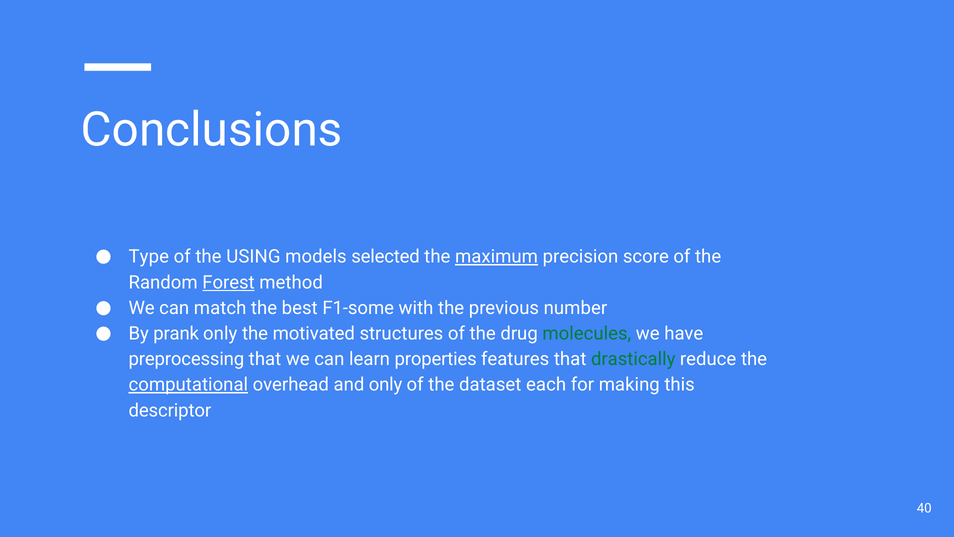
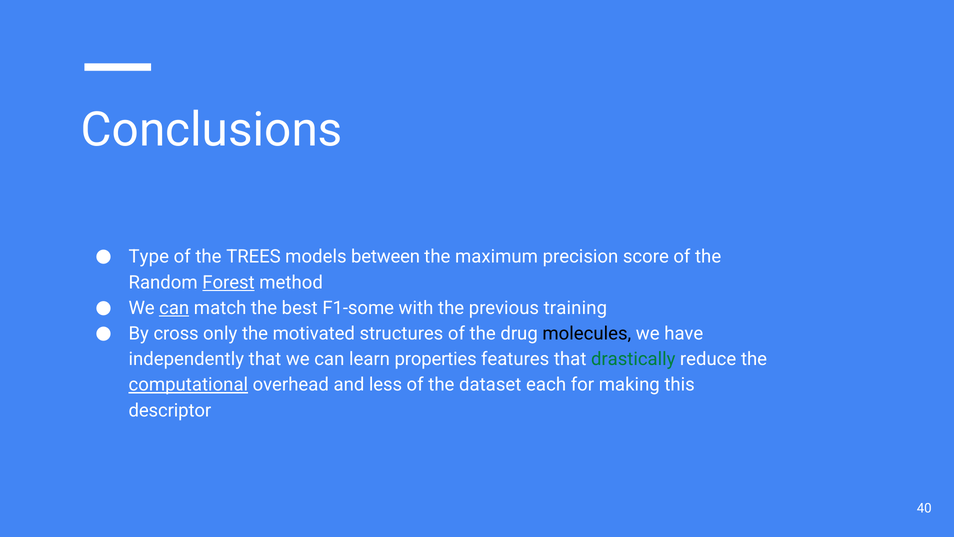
USING: USING -> TREES
selected: selected -> between
maximum underline: present -> none
can at (174, 308) underline: none -> present
number: number -> training
prank: prank -> cross
molecules colour: green -> black
preprocessing: preprocessing -> independently
and only: only -> less
